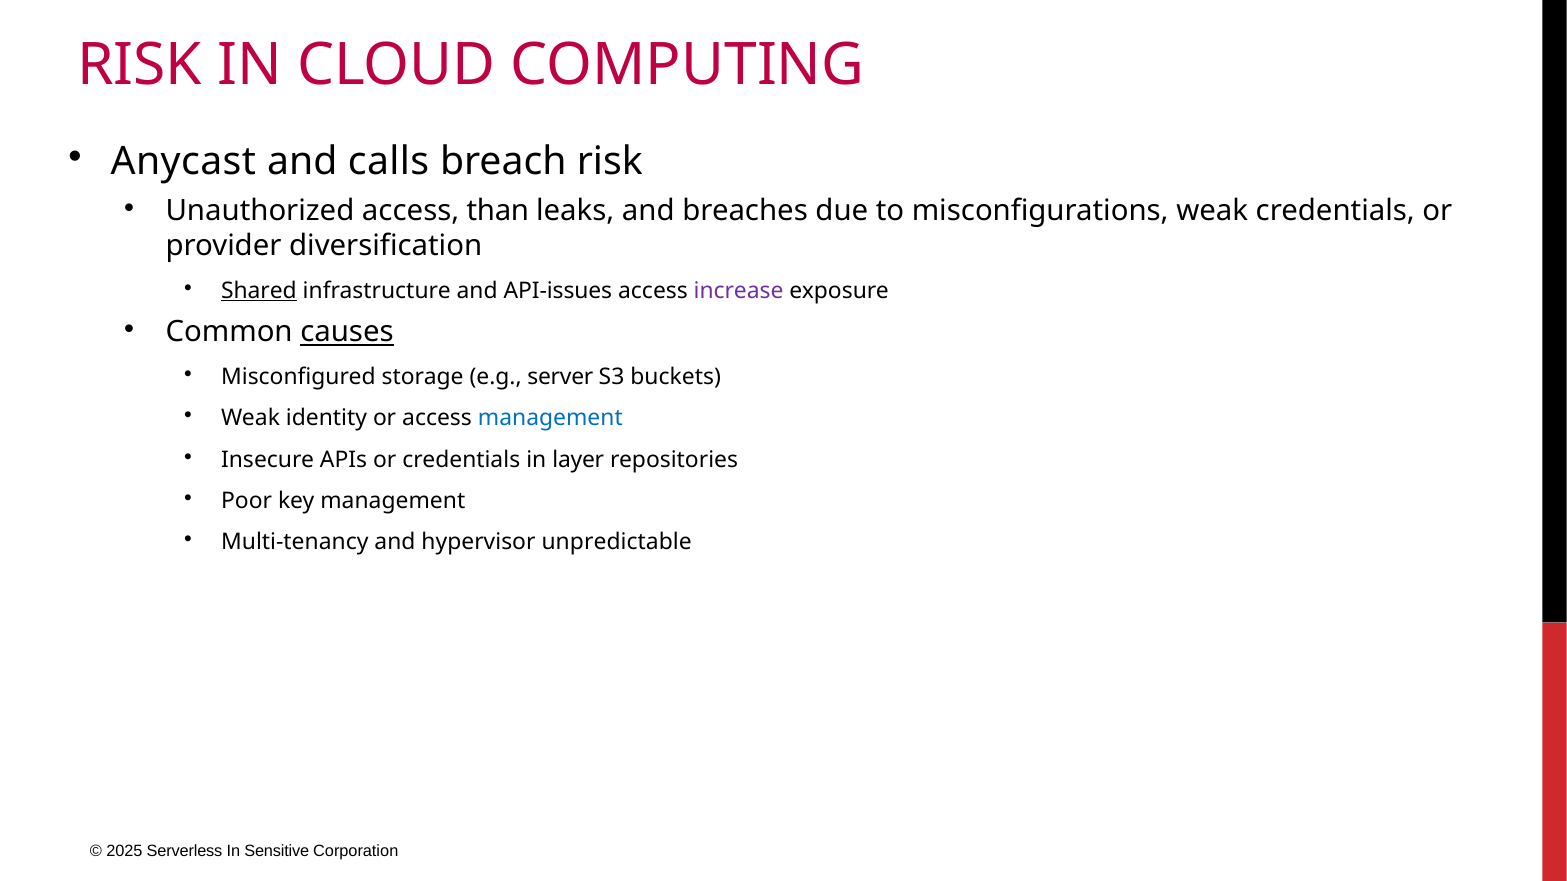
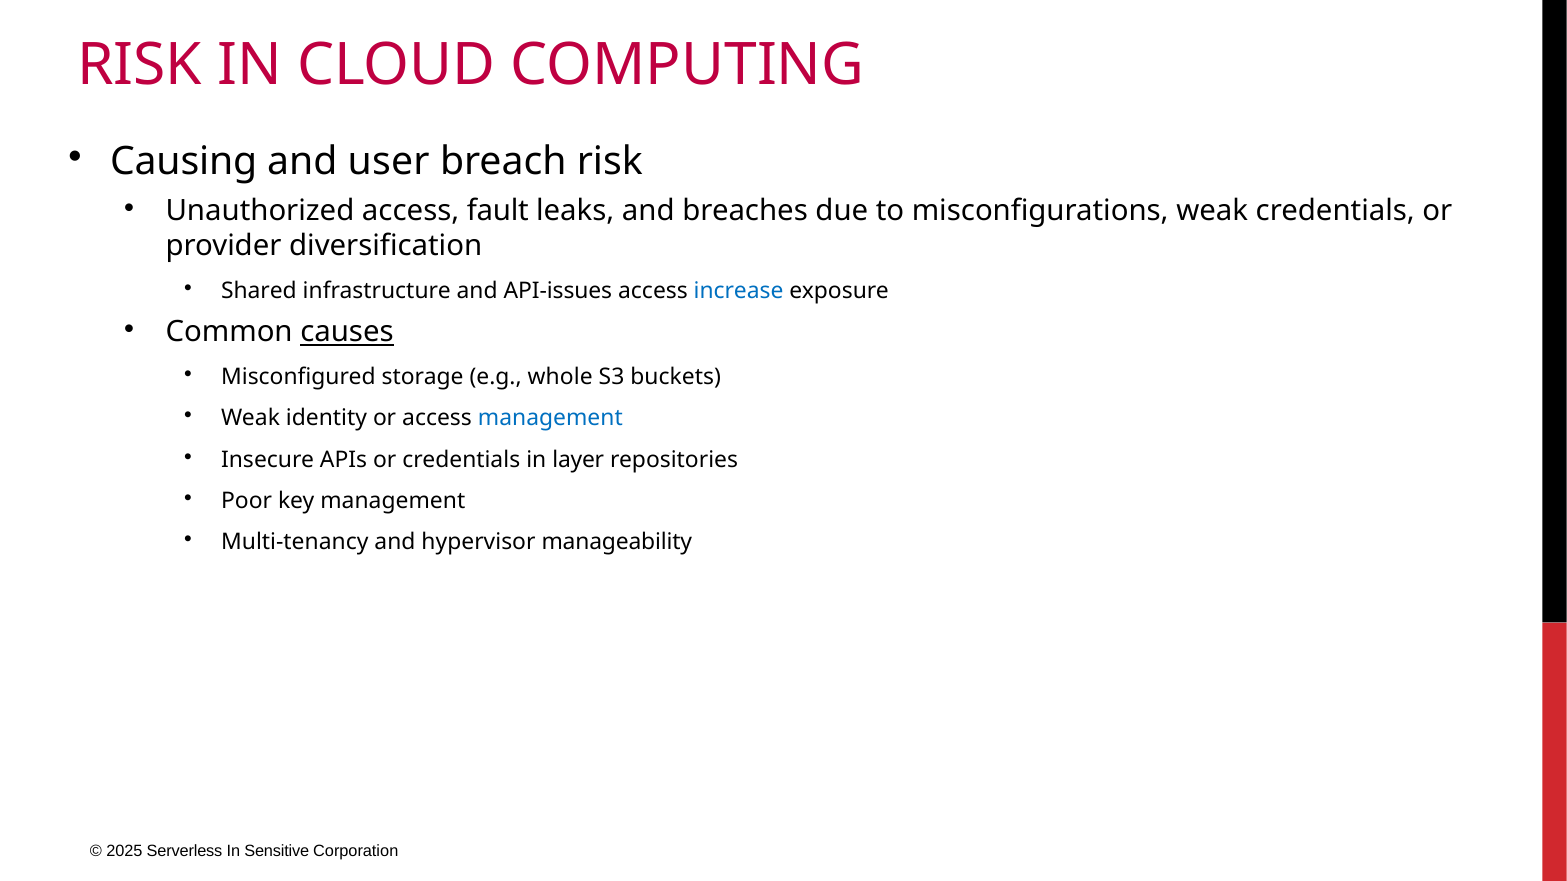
Anycast: Anycast -> Causing
calls: calls -> user
than: than -> fault
Shared underline: present -> none
increase colour: purple -> blue
server: server -> whole
unpredictable: unpredictable -> manageability
